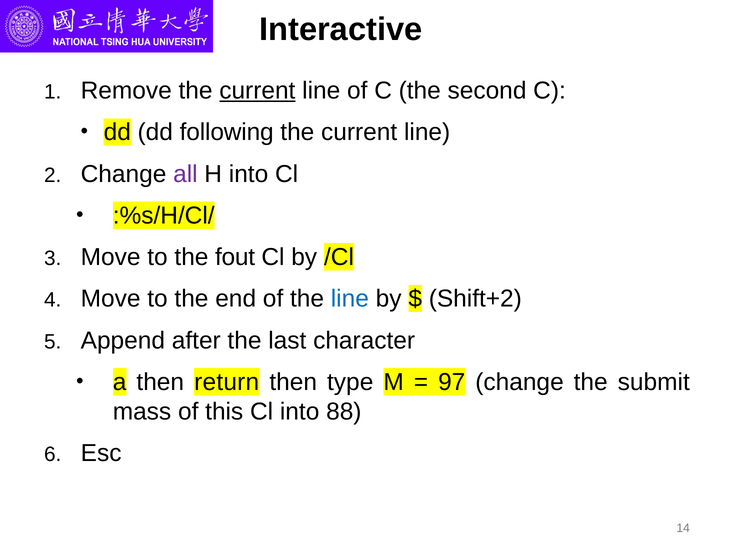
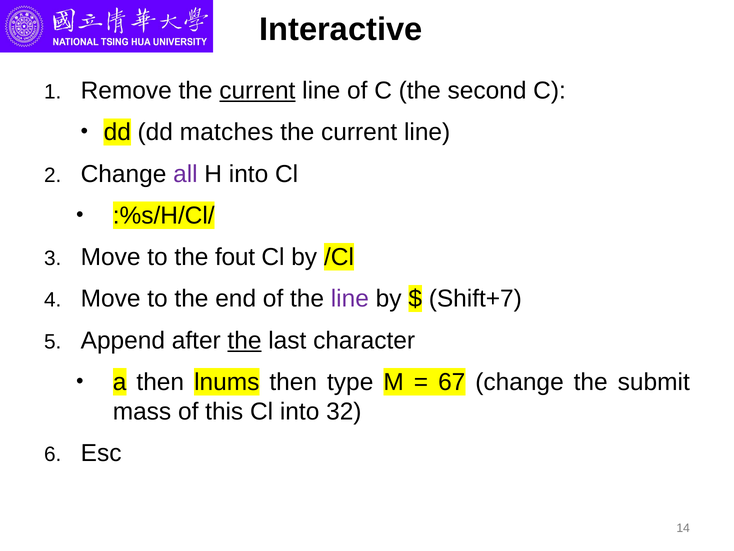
following: following -> matches
line at (350, 299) colour: blue -> purple
Shift+2: Shift+2 -> Shift+7
the at (244, 340) underline: none -> present
return: return -> lnums
97: 97 -> 67
88: 88 -> 32
